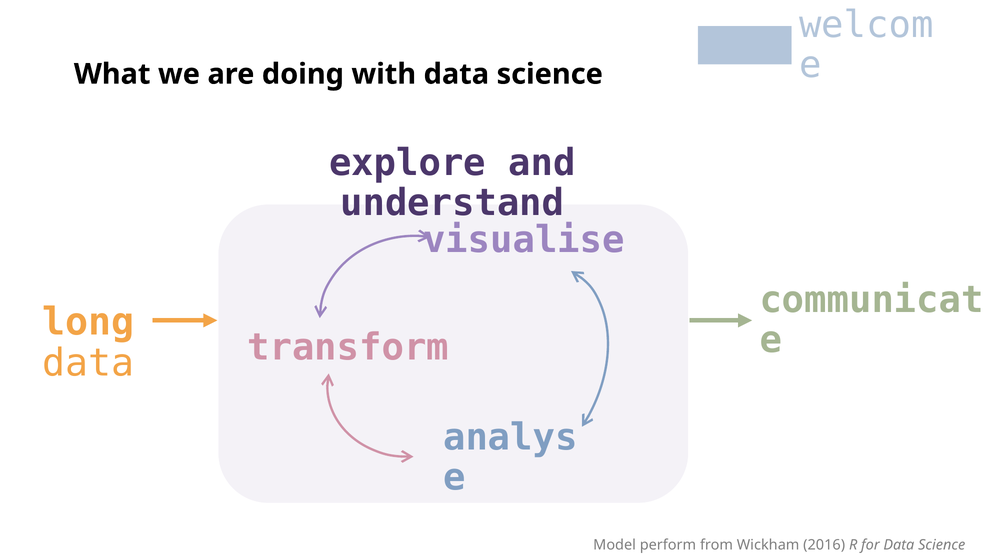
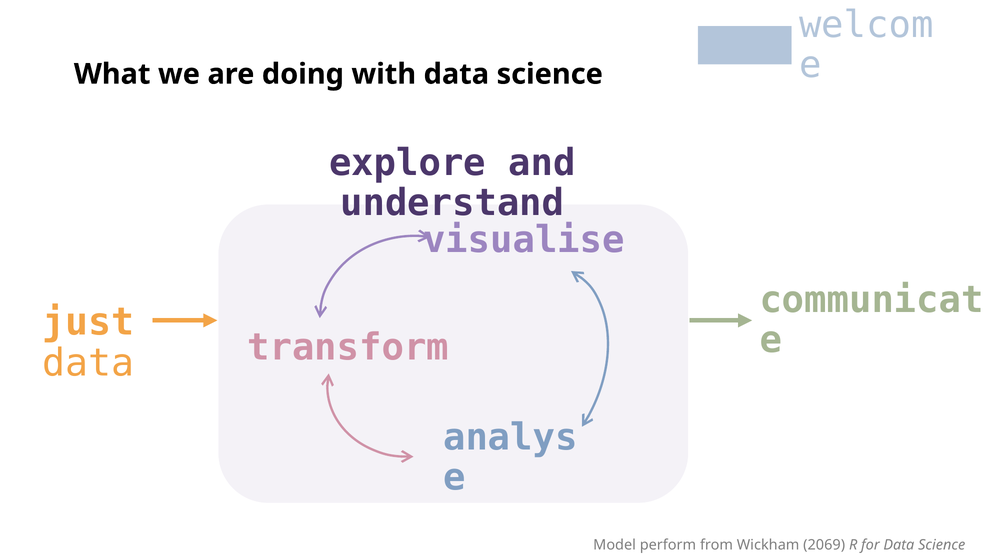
long: long -> just
2016: 2016 -> 2069
